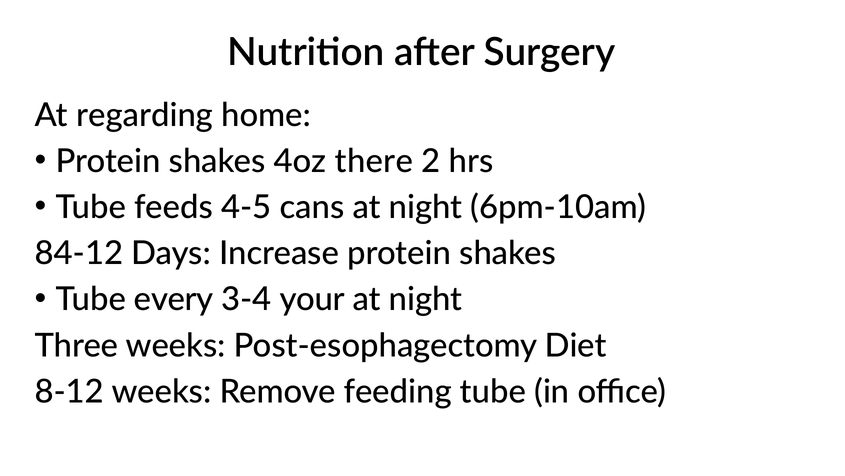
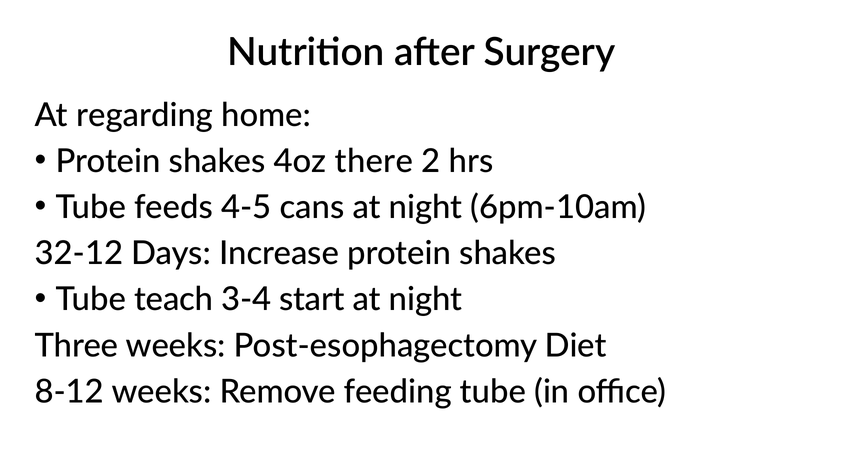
84-12: 84-12 -> 32-12
every: every -> teach
your: your -> start
